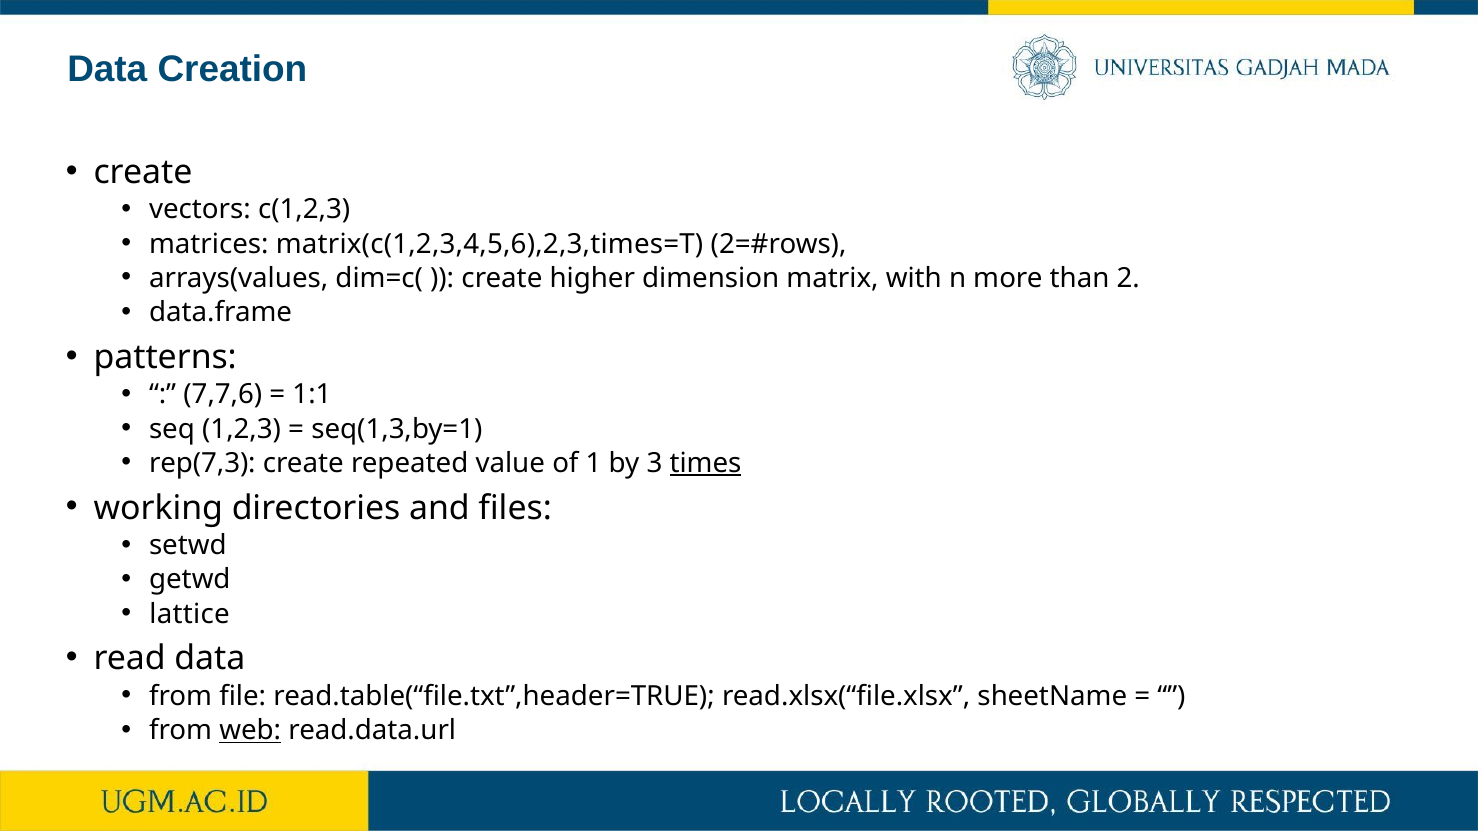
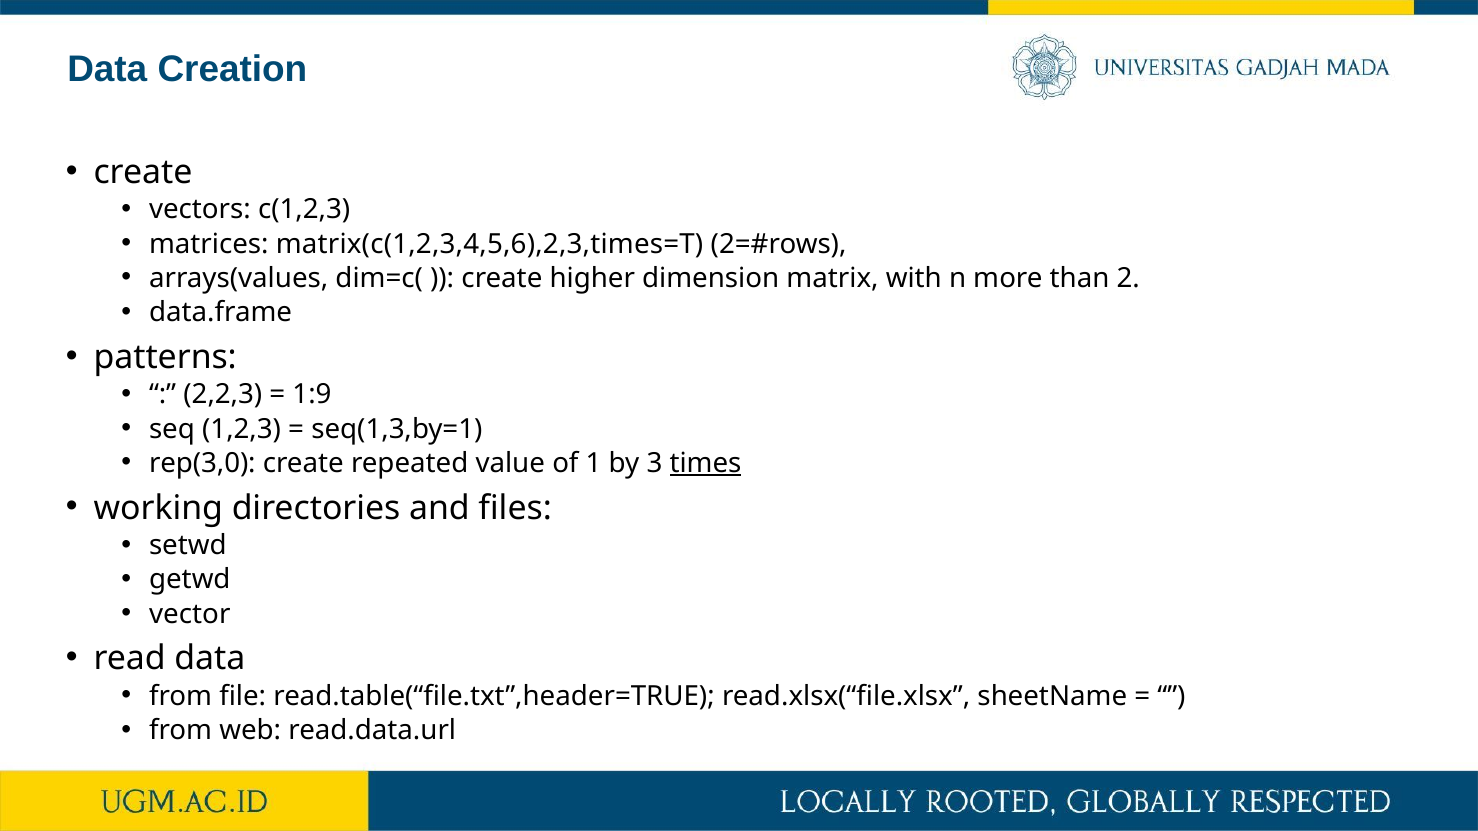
7,7,6: 7,7,6 -> 2,2,3
1:1: 1:1 -> 1:9
rep(7,3: rep(7,3 -> rep(3,0
lattice: lattice -> vector
web underline: present -> none
